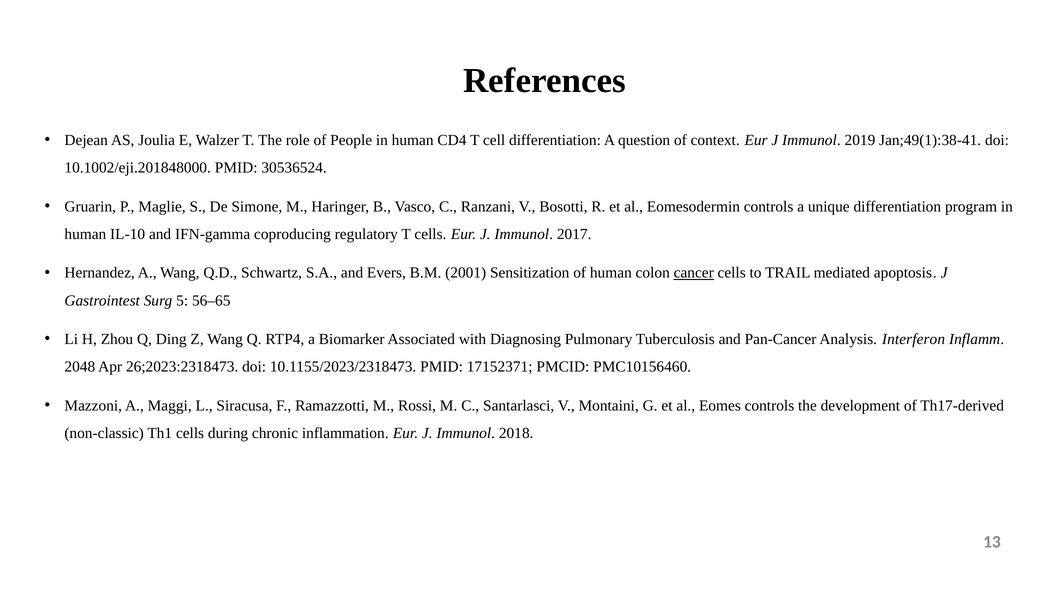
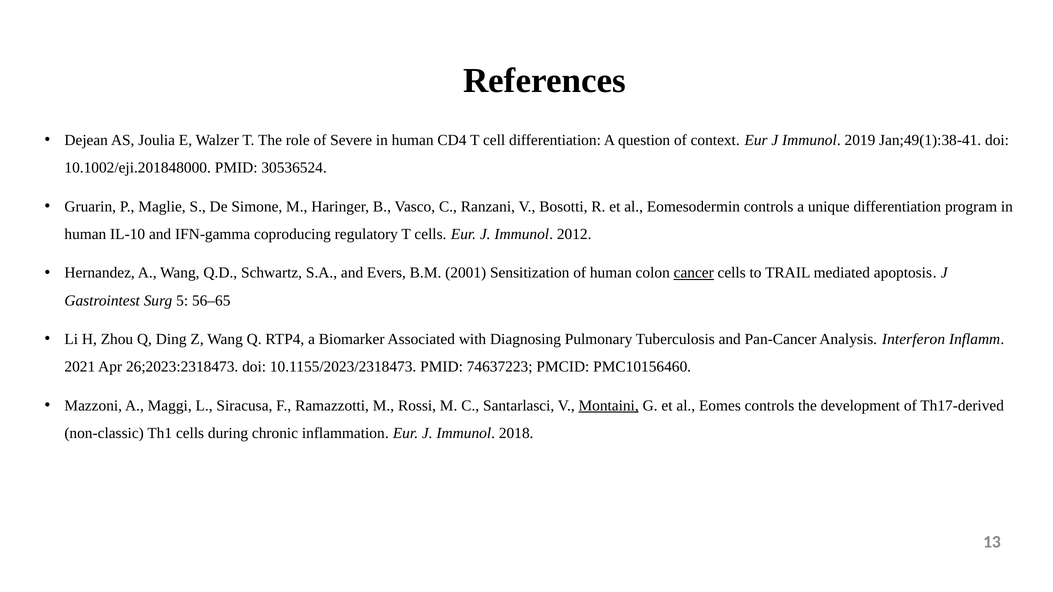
People: People -> Severe
2017: 2017 -> 2012
2048: 2048 -> 2021
17152371: 17152371 -> 74637223
Montaini underline: none -> present
